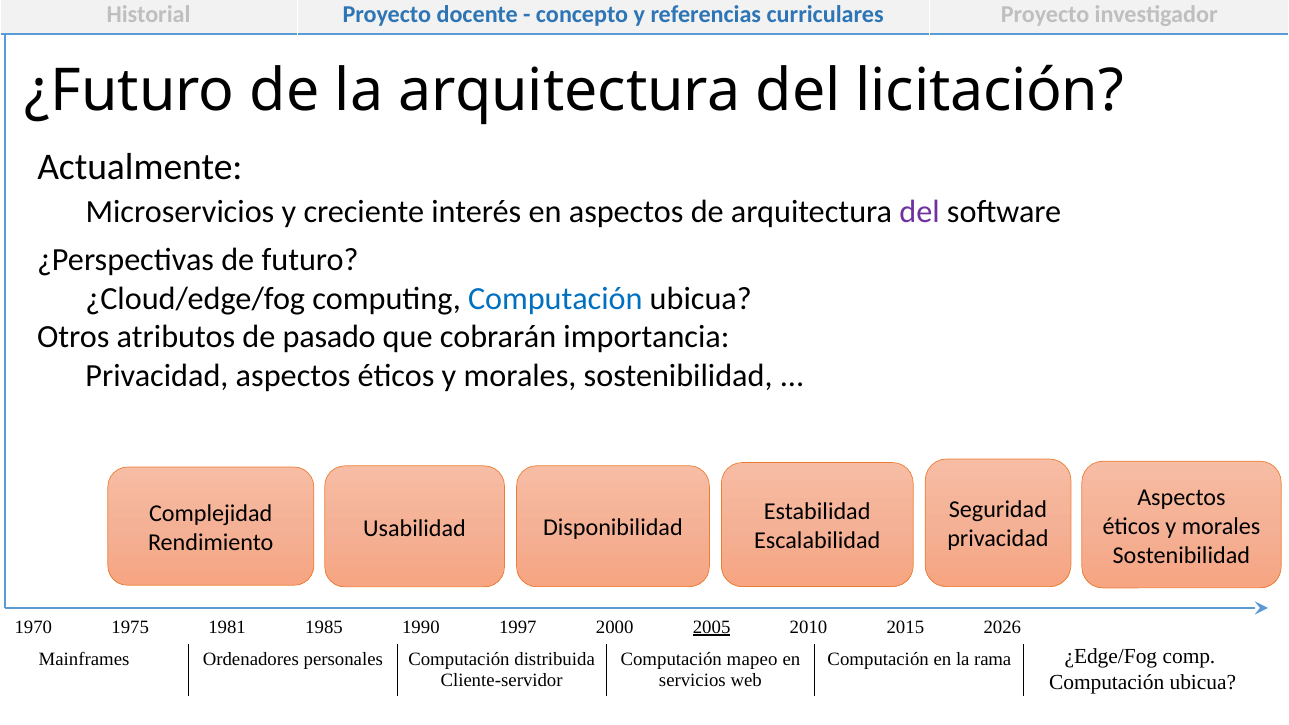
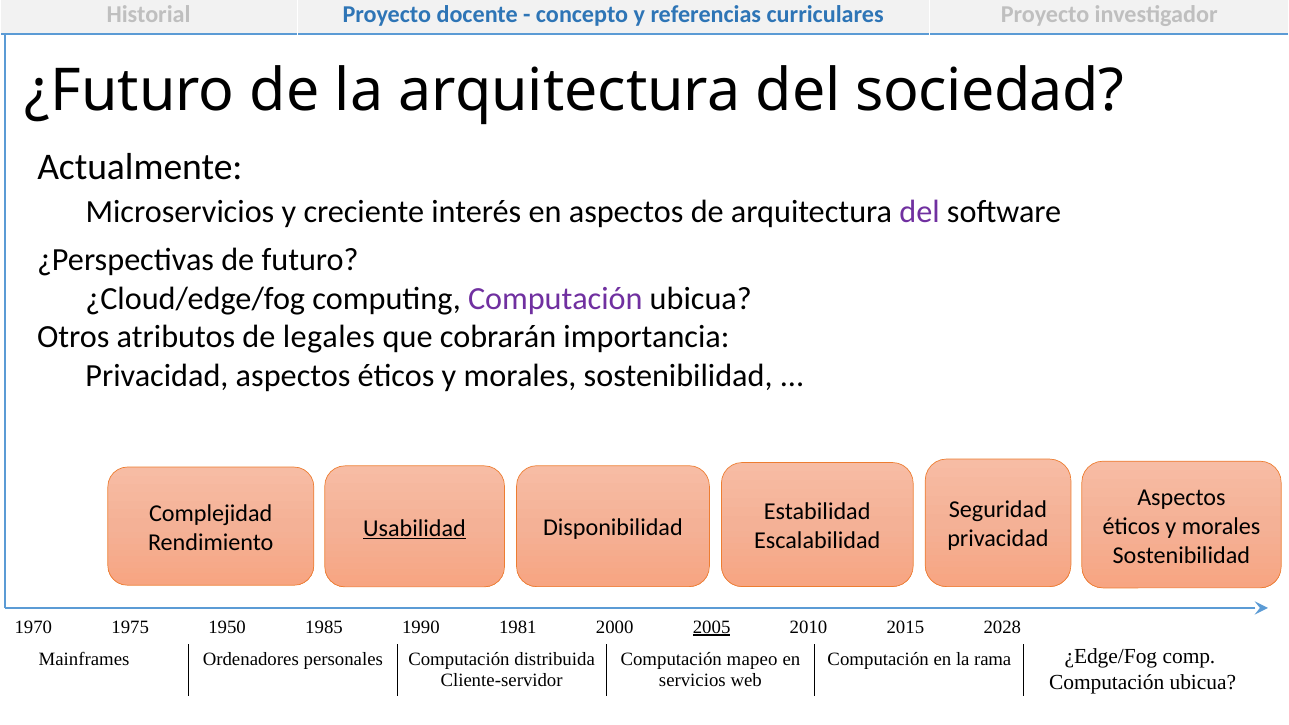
licitación: licitación -> sociedad
Computación at (555, 298) colour: blue -> purple
pasado: pasado -> legales
Usabilidad underline: none -> present
1981: 1981 -> 1950
1997: 1997 -> 1981
2026: 2026 -> 2028
